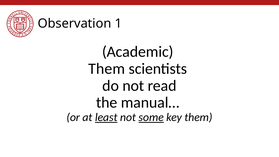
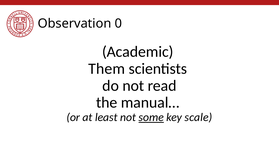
1: 1 -> 0
least underline: present -> none
key them: them -> scale
